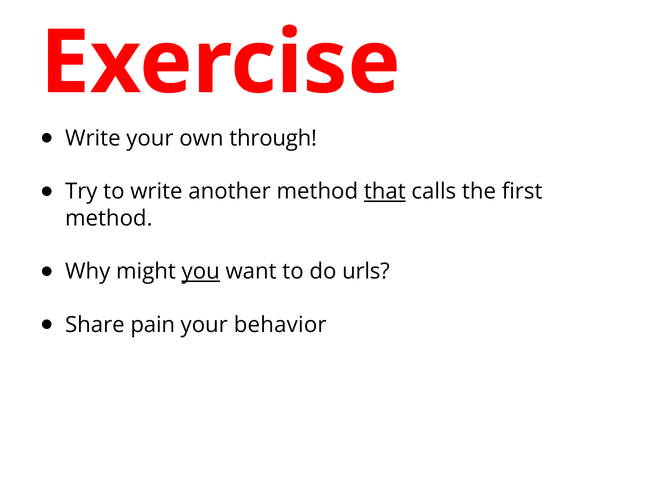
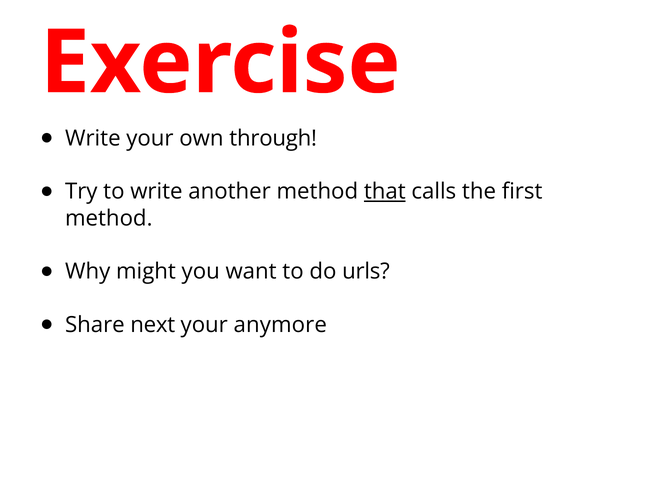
you underline: present -> none
pain: pain -> next
behavior: behavior -> anymore
